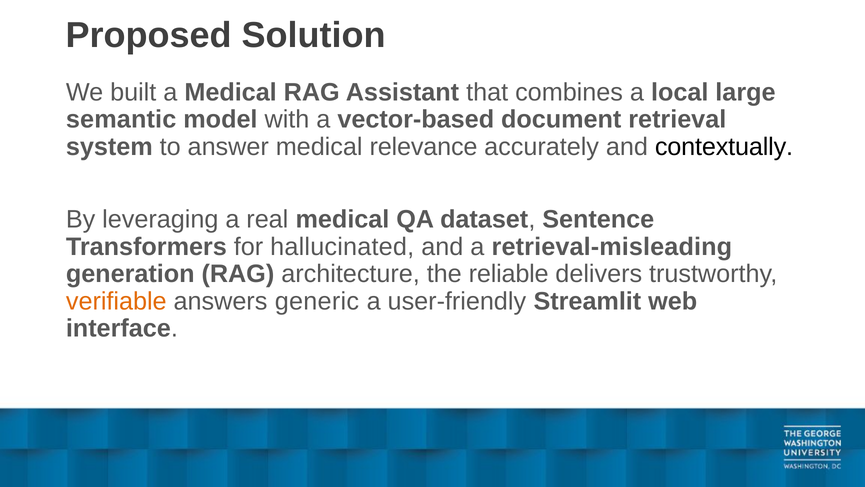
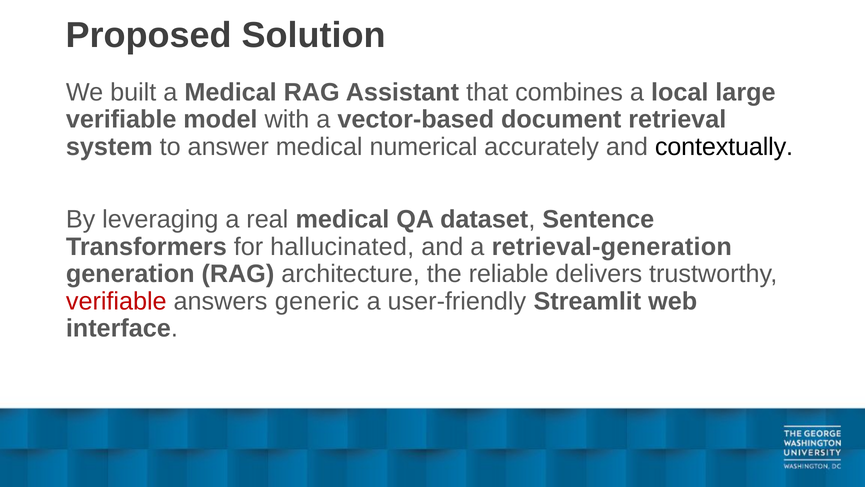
semantic at (121, 119): semantic -> verifiable
relevance: relevance -> numerical
retrieval-misleading: retrieval-misleading -> retrieval-generation
verifiable at (116, 301) colour: orange -> red
